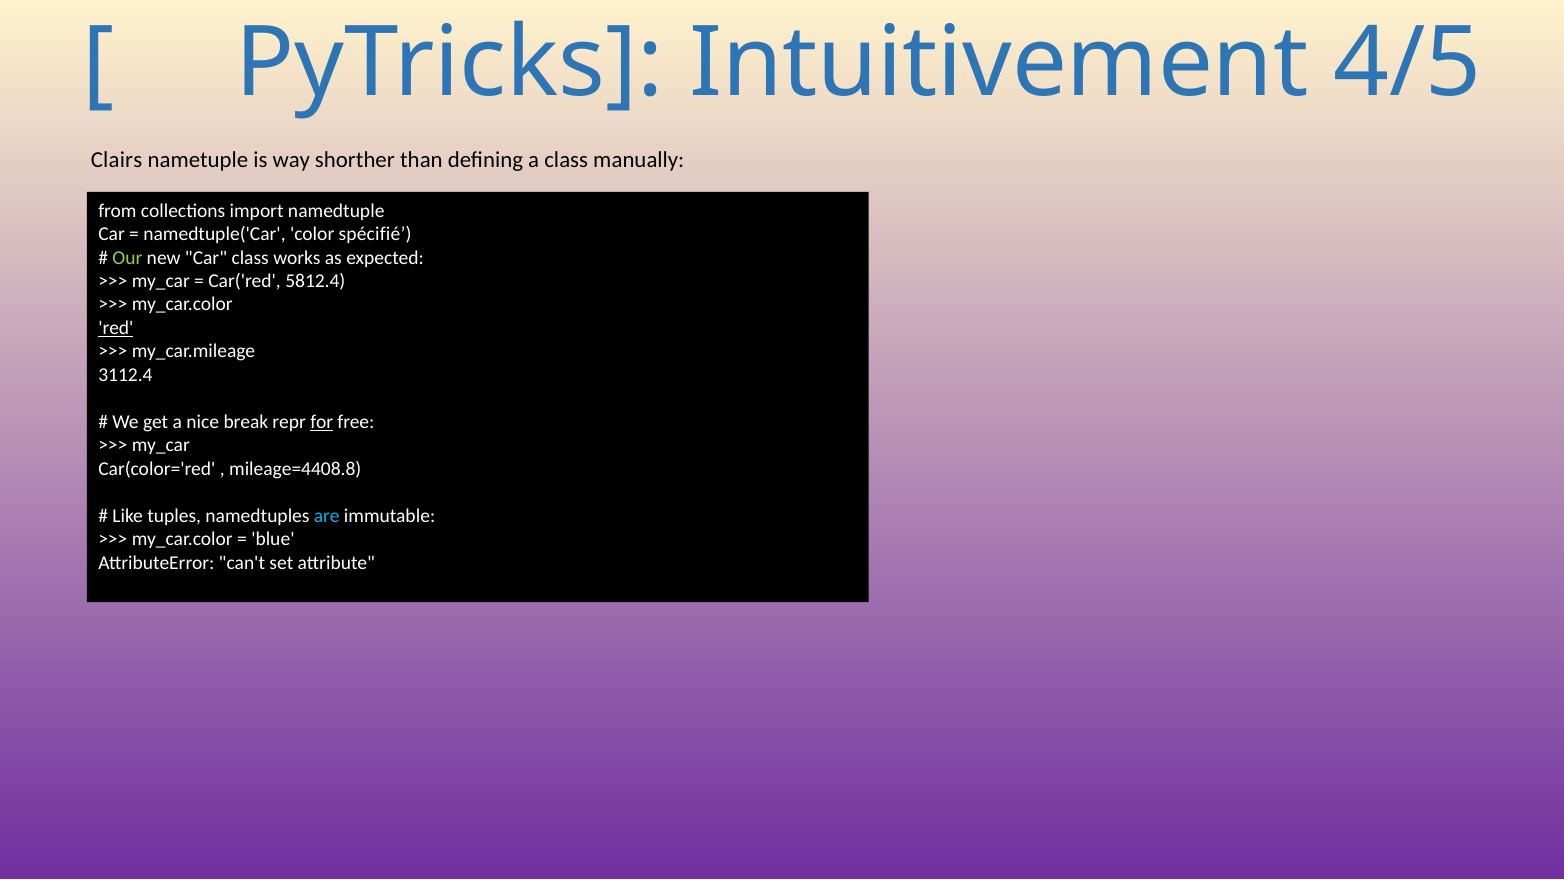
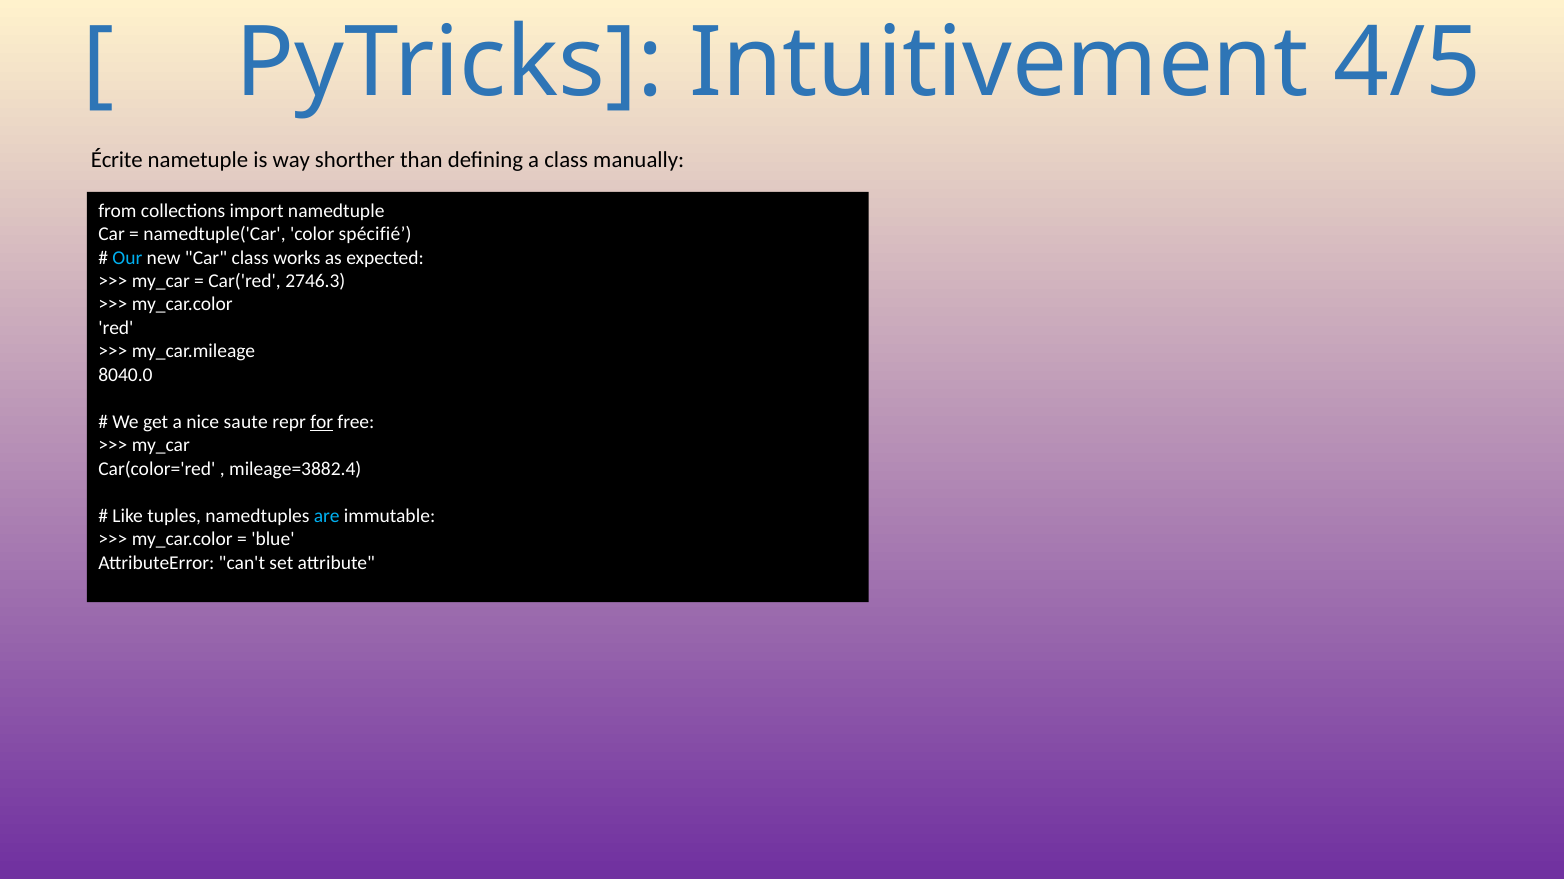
Clairs: Clairs -> Écrite
Our colour: light green -> light blue
5812.4: 5812.4 -> 2746.3
red underline: present -> none
3112.4: 3112.4 -> 8040.0
break: break -> saute
mileage=4408.8: mileage=4408.8 -> mileage=3882.4
